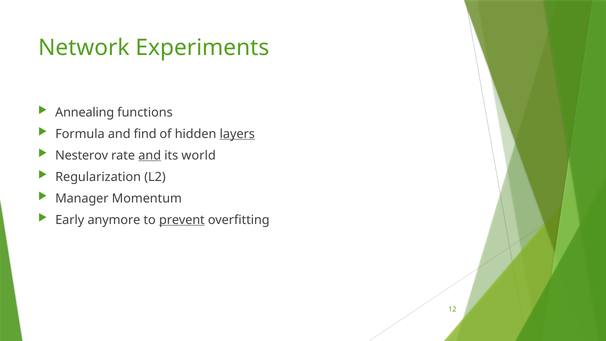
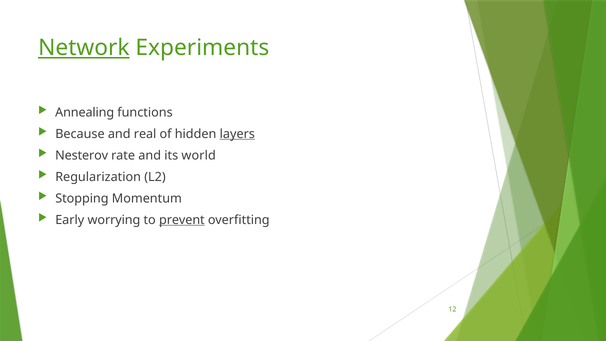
Network underline: none -> present
Formula: Formula -> Because
find: find -> real
and at (150, 155) underline: present -> none
Manager: Manager -> Stopping
anymore: anymore -> worrying
